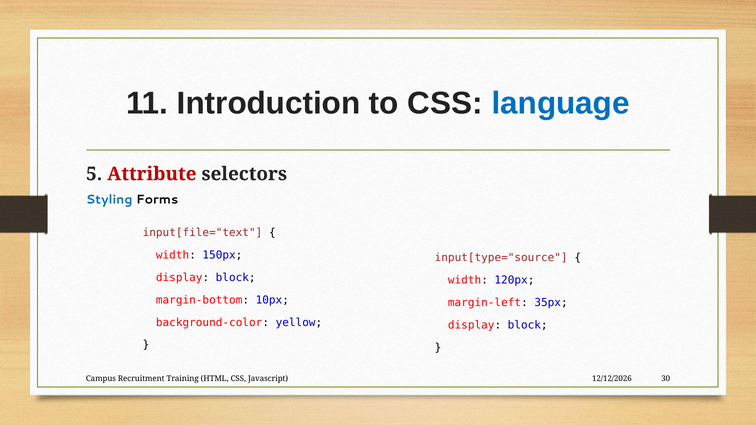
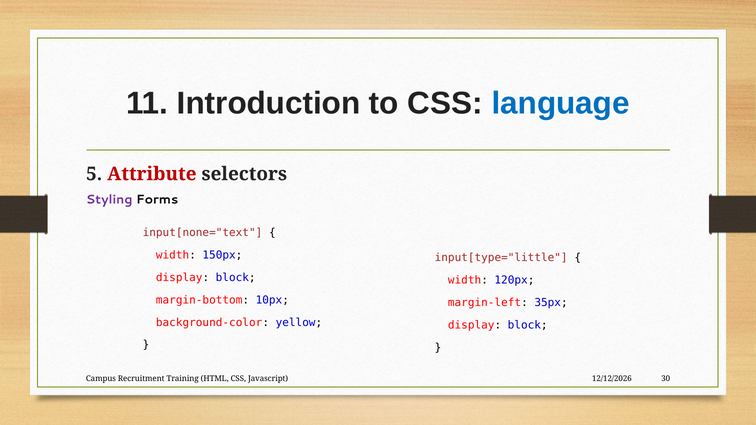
Styling colour: blue -> purple
input[file="text: input[file="text -> input[none="text
input[type="source: input[type="source -> input[type="little
